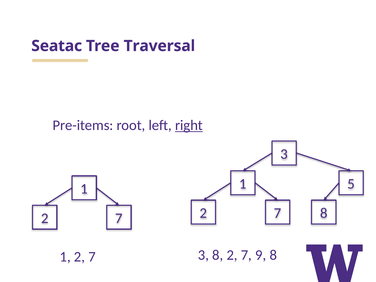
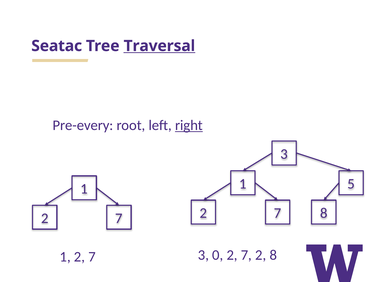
Traversal underline: none -> present
Pre-items: Pre-items -> Pre-every
3 8: 8 -> 0
7 9: 9 -> 2
